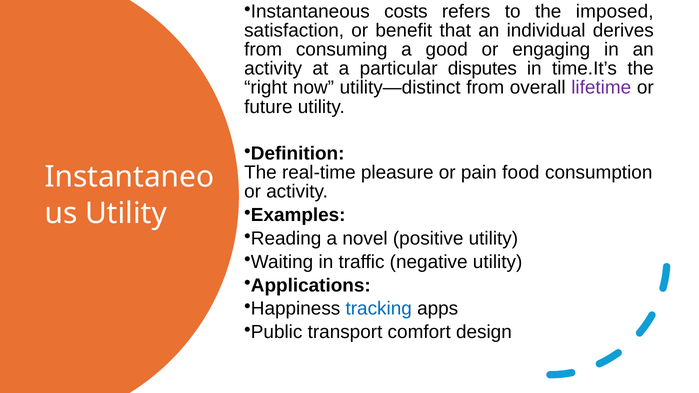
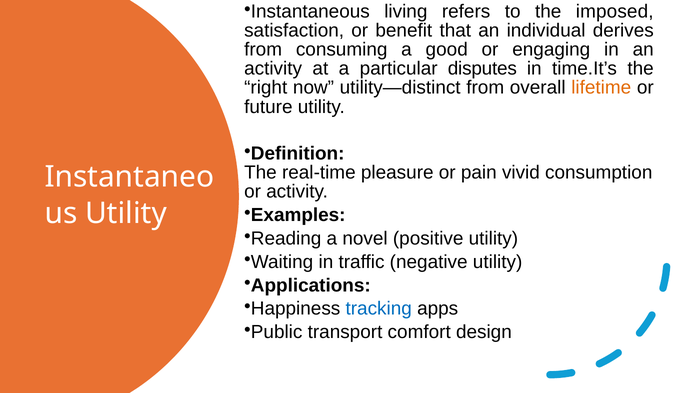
costs: costs -> living
lifetime colour: purple -> orange
food: food -> vivid
